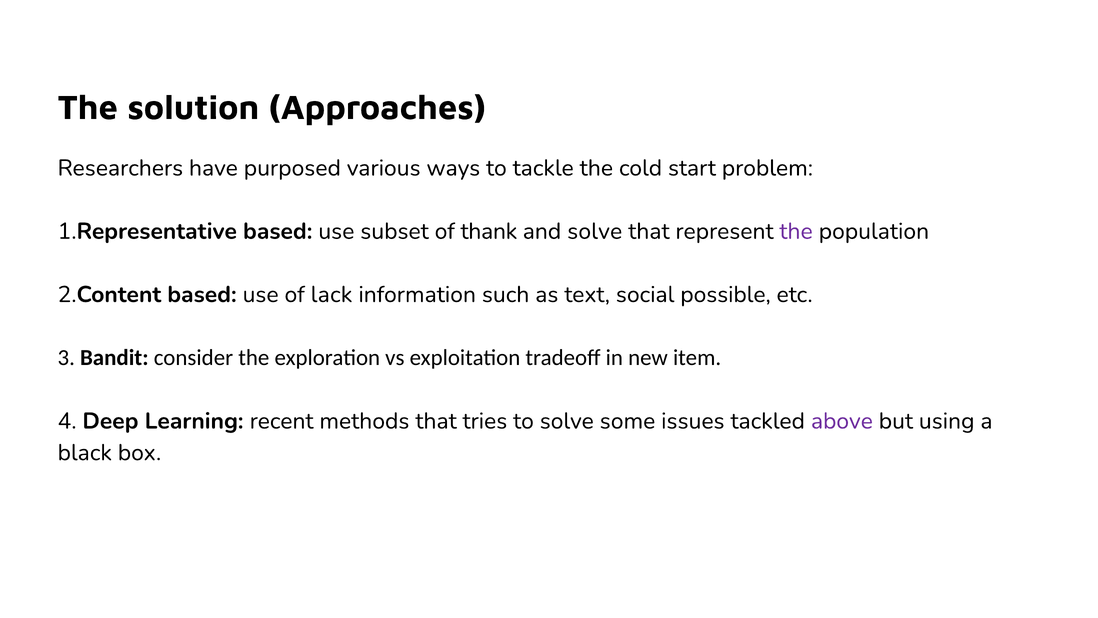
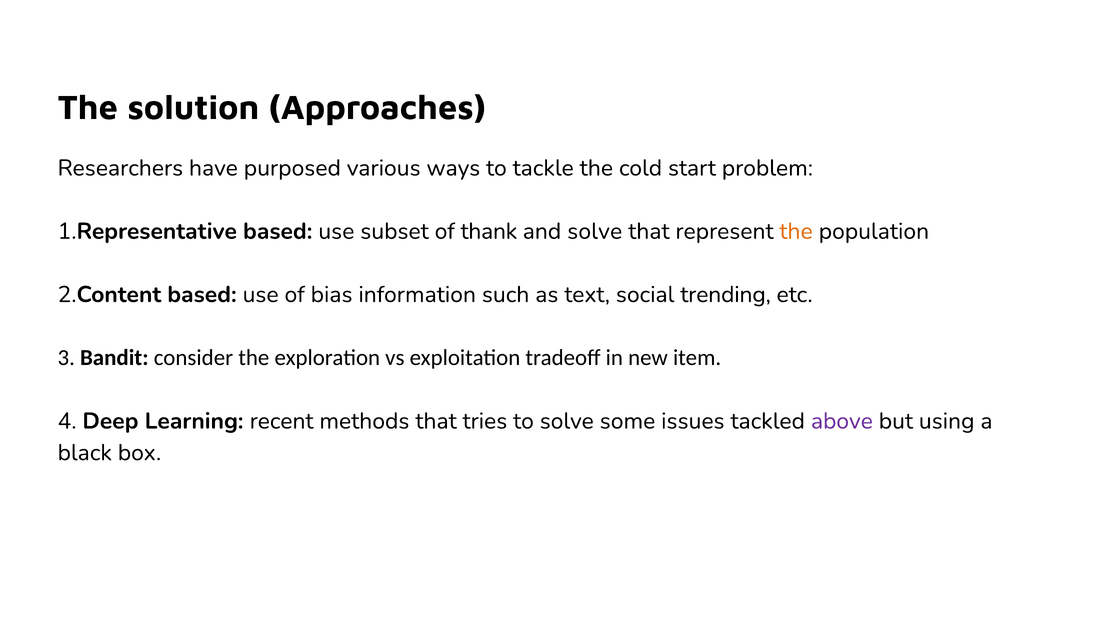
the at (796, 231) colour: purple -> orange
lack: lack -> bias
possible: possible -> trending
